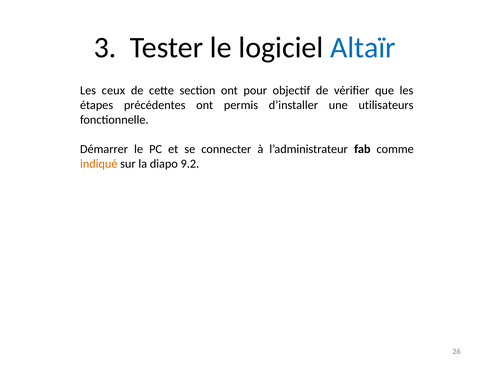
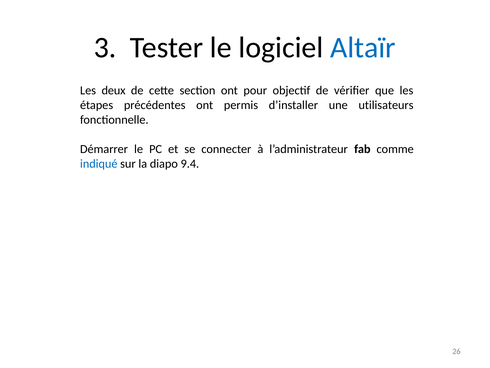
ceux: ceux -> deux
indiqué colour: orange -> blue
9.2: 9.2 -> 9.4
